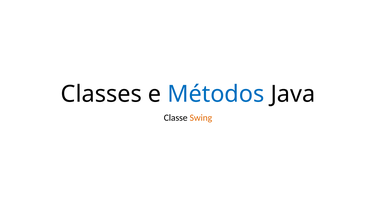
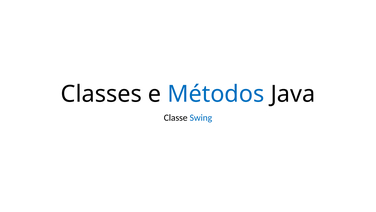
Swing colour: orange -> blue
